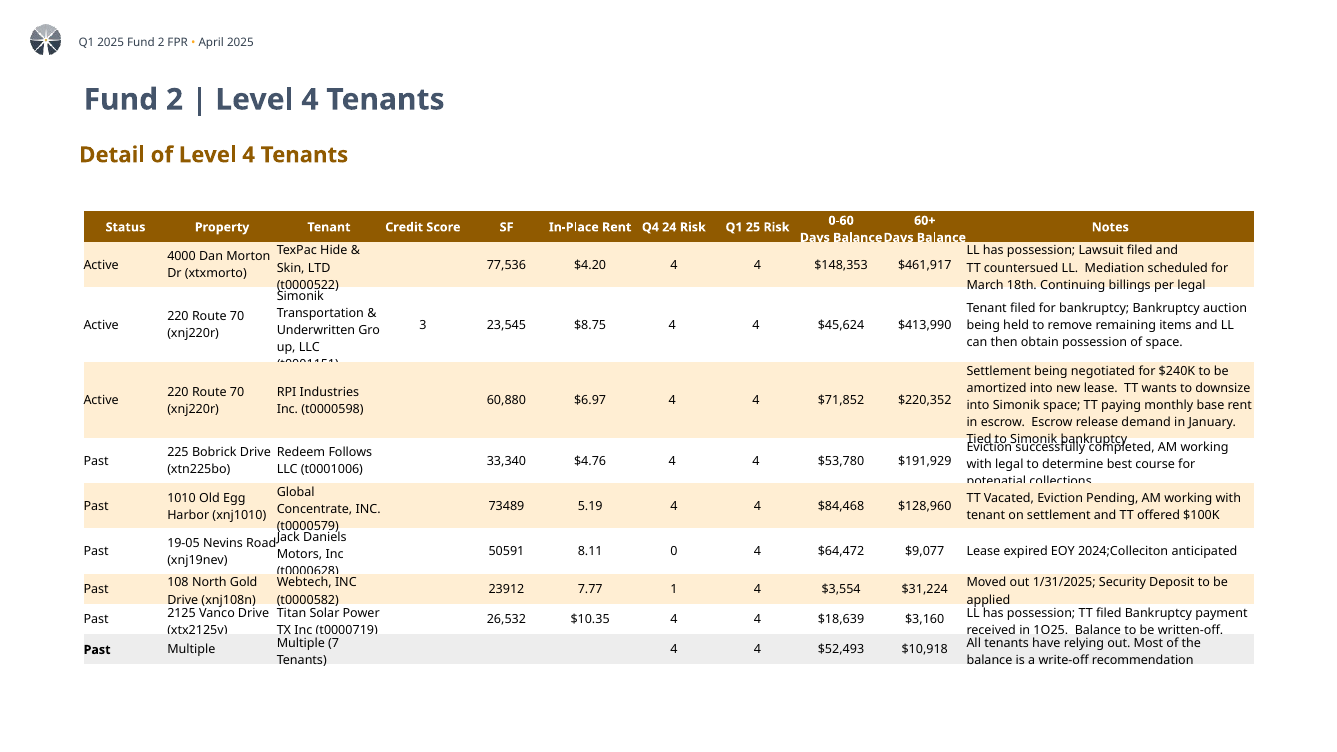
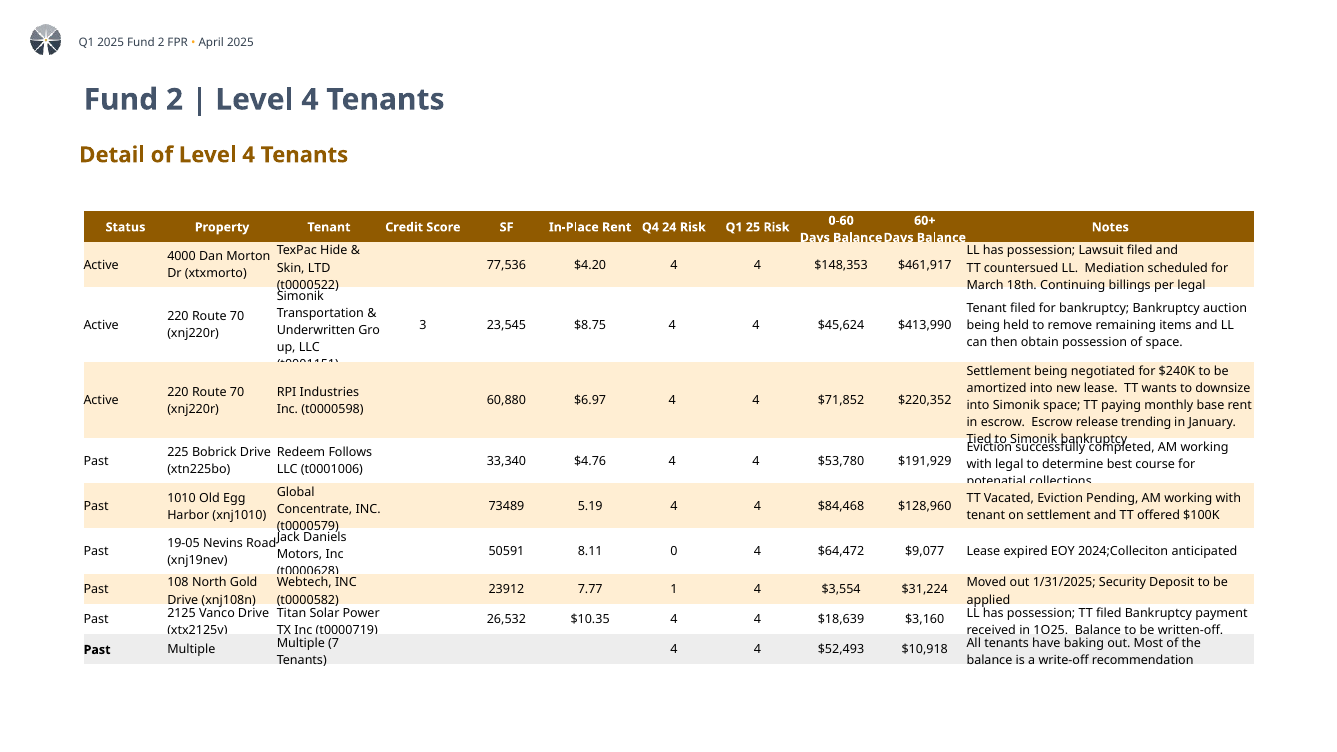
demand: demand -> trending
relying: relying -> baking
